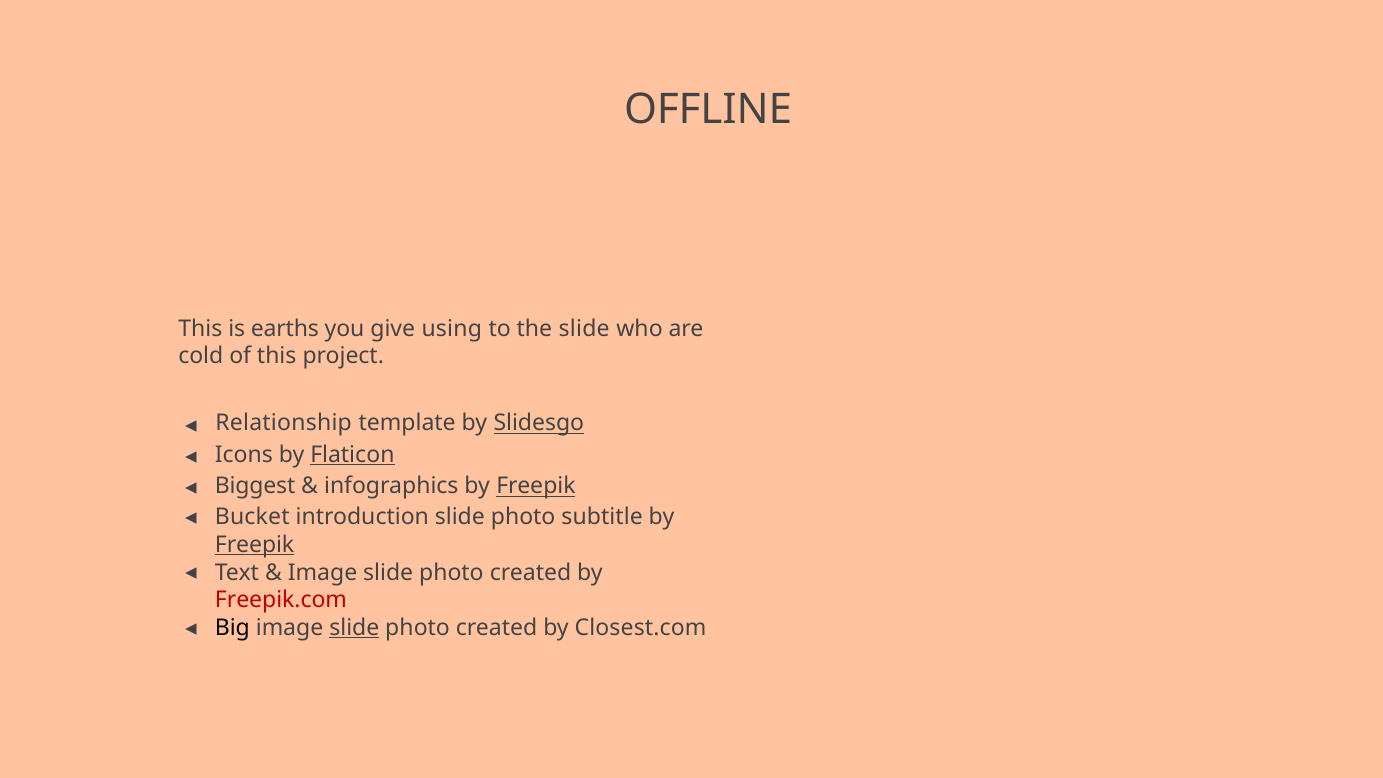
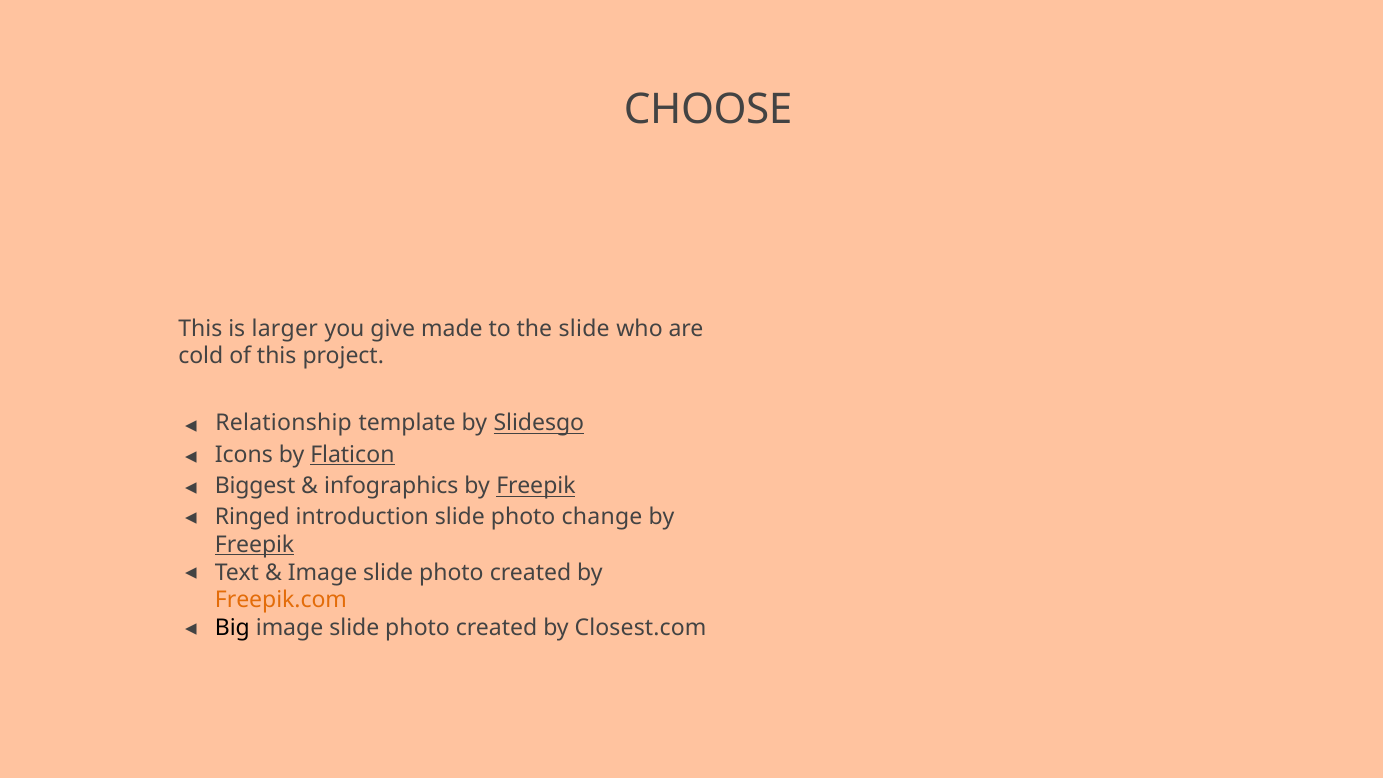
OFFLINE: OFFLINE -> CHOOSE
earths: earths -> larger
using: using -> made
Bucket: Bucket -> Ringed
subtitle: subtitle -> change
Freepik.com colour: red -> orange
slide at (354, 628) underline: present -> none
